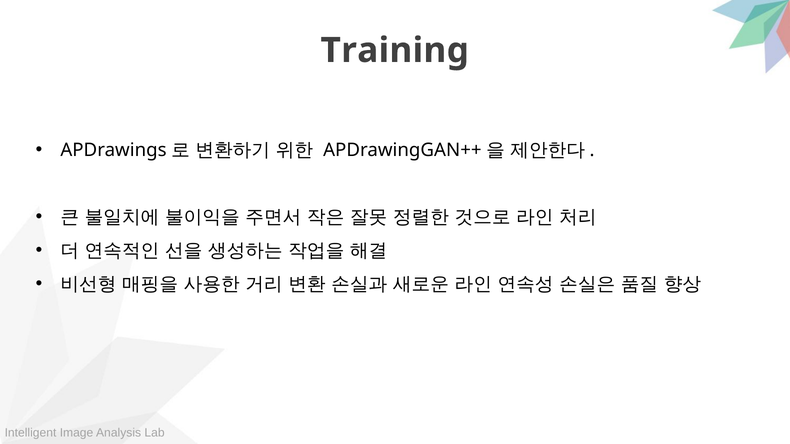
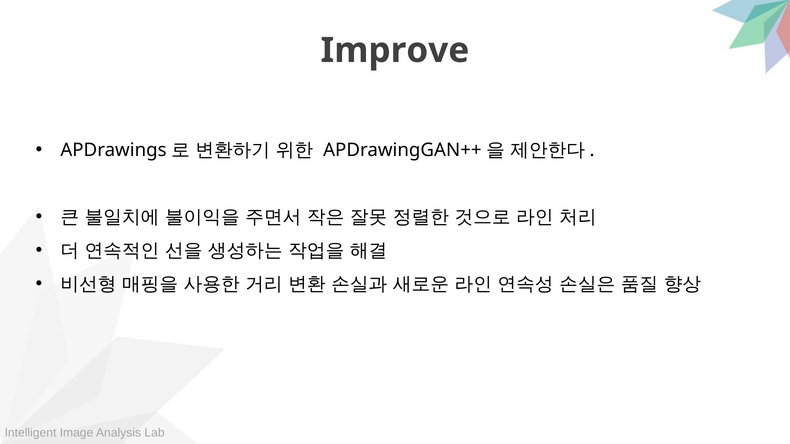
Training: Training -> Improve
